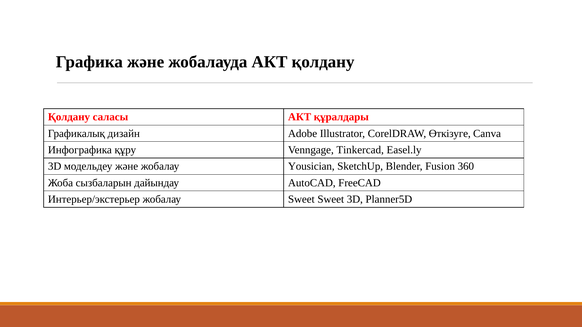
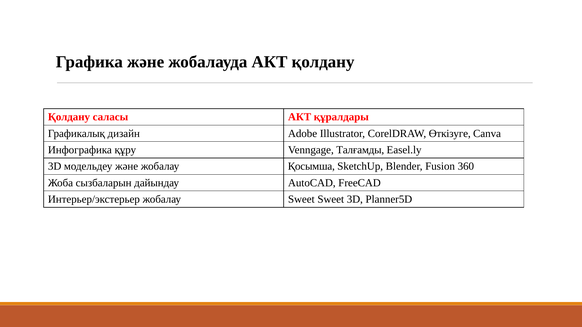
Tinkercad: Tinkercad -> Талғамды
Yousician: Yousician -> Қосымша
